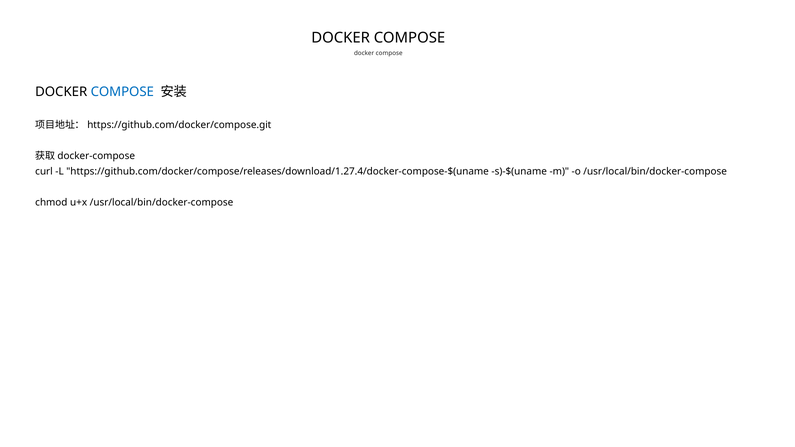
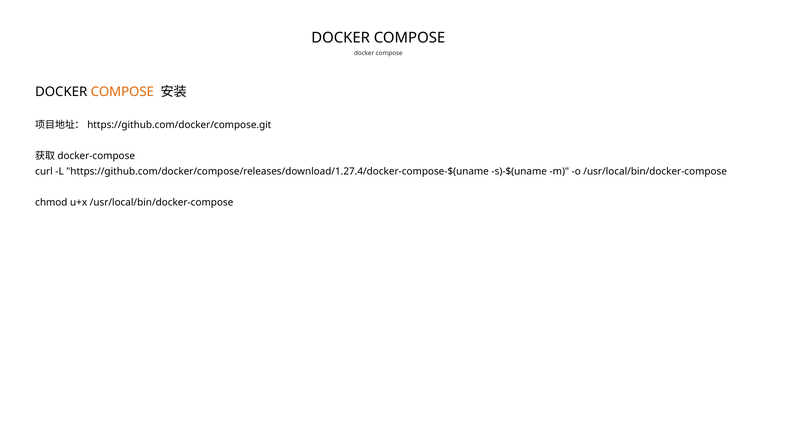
COMPOSE at (122, 92) colour: blue -> orange
